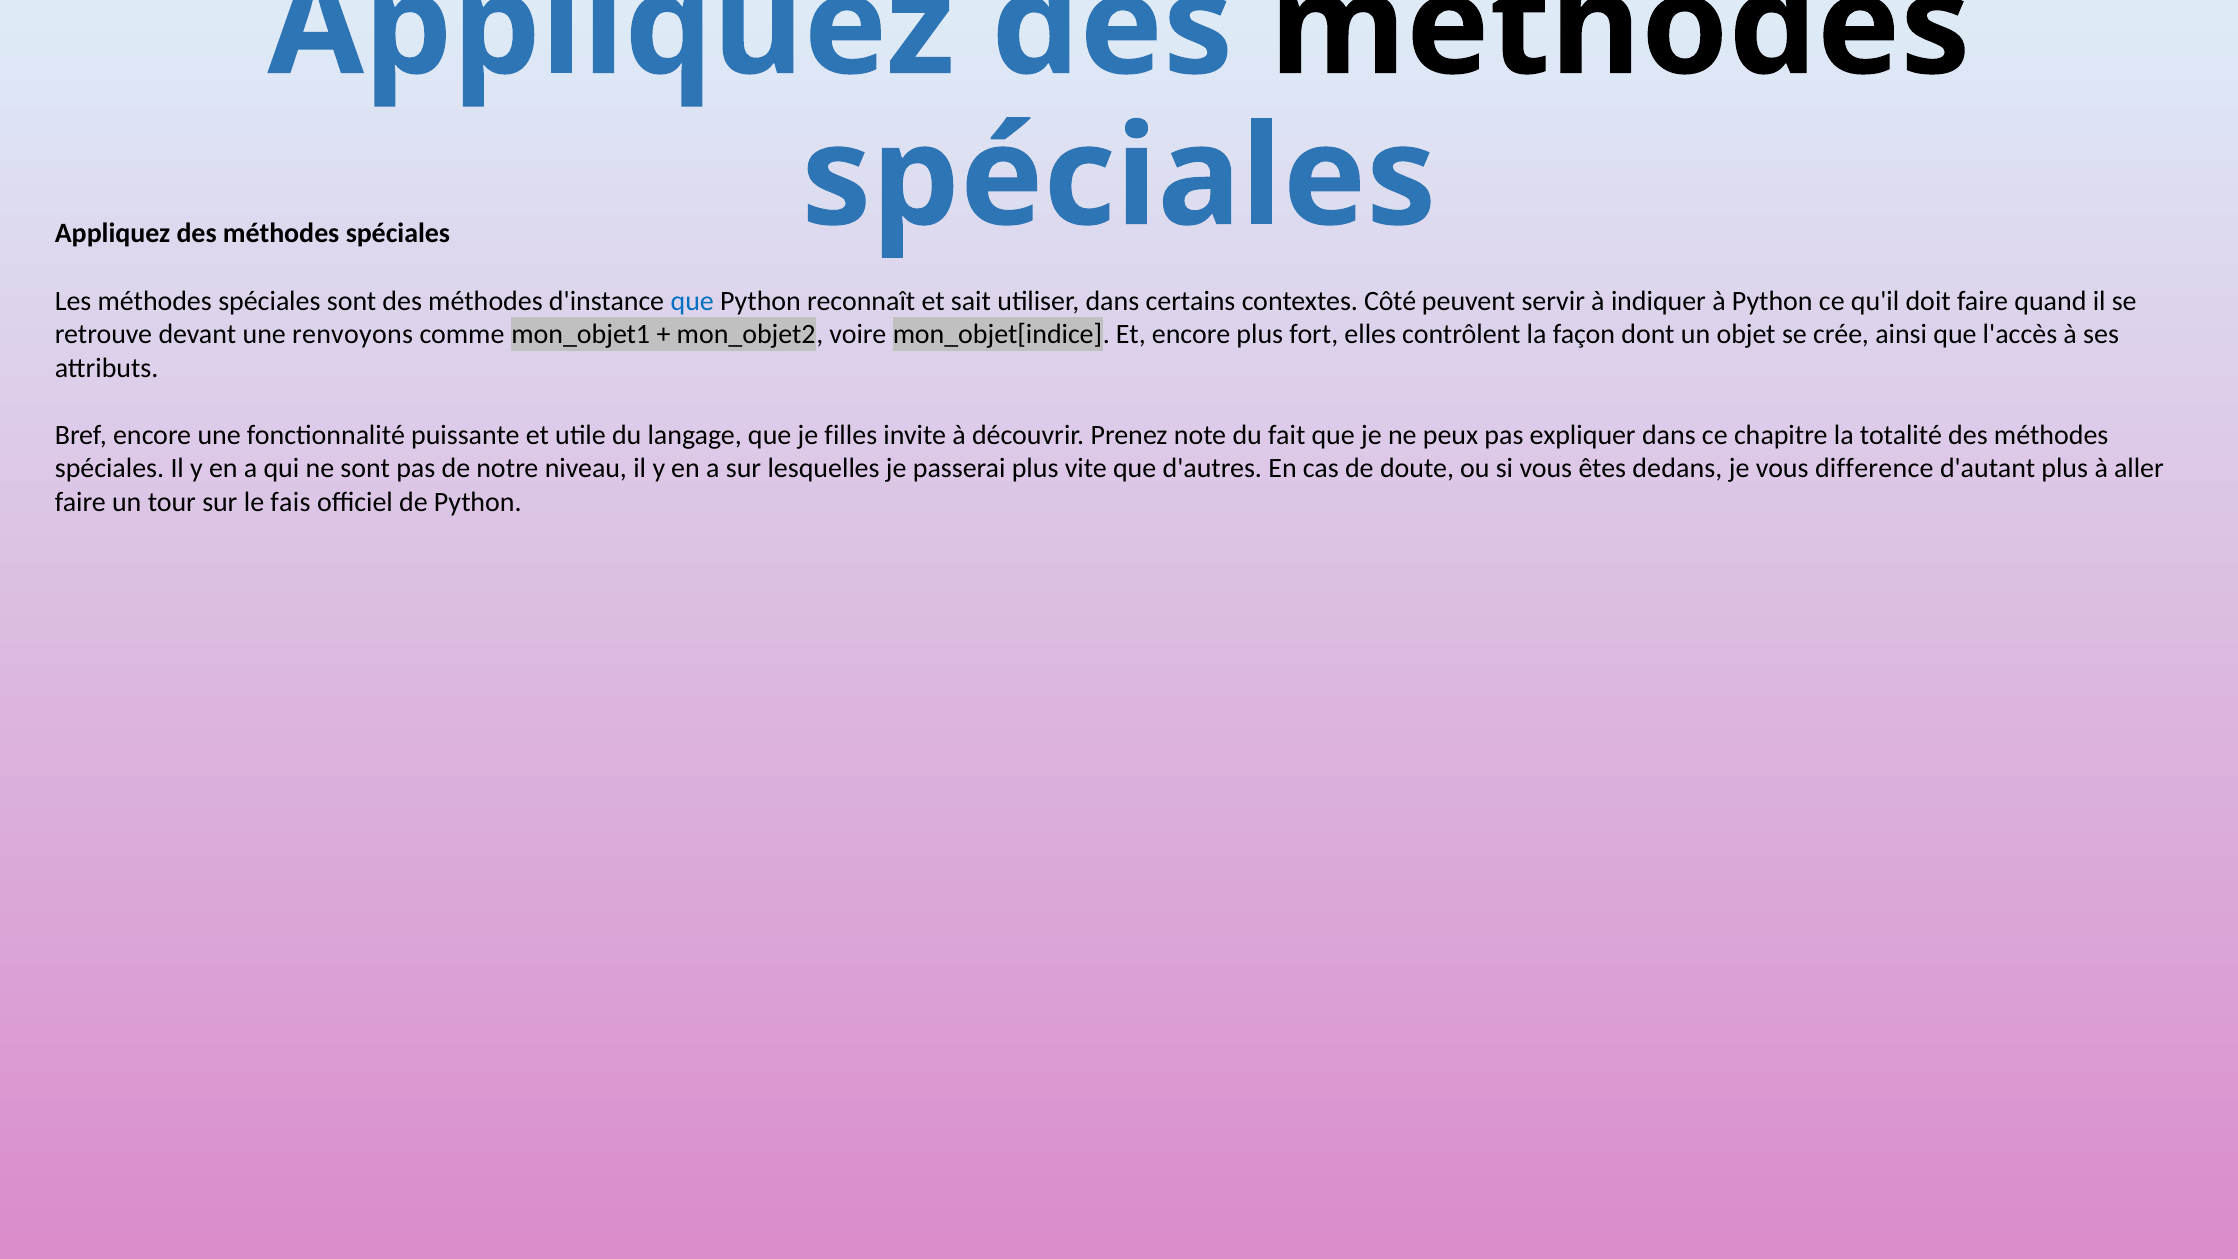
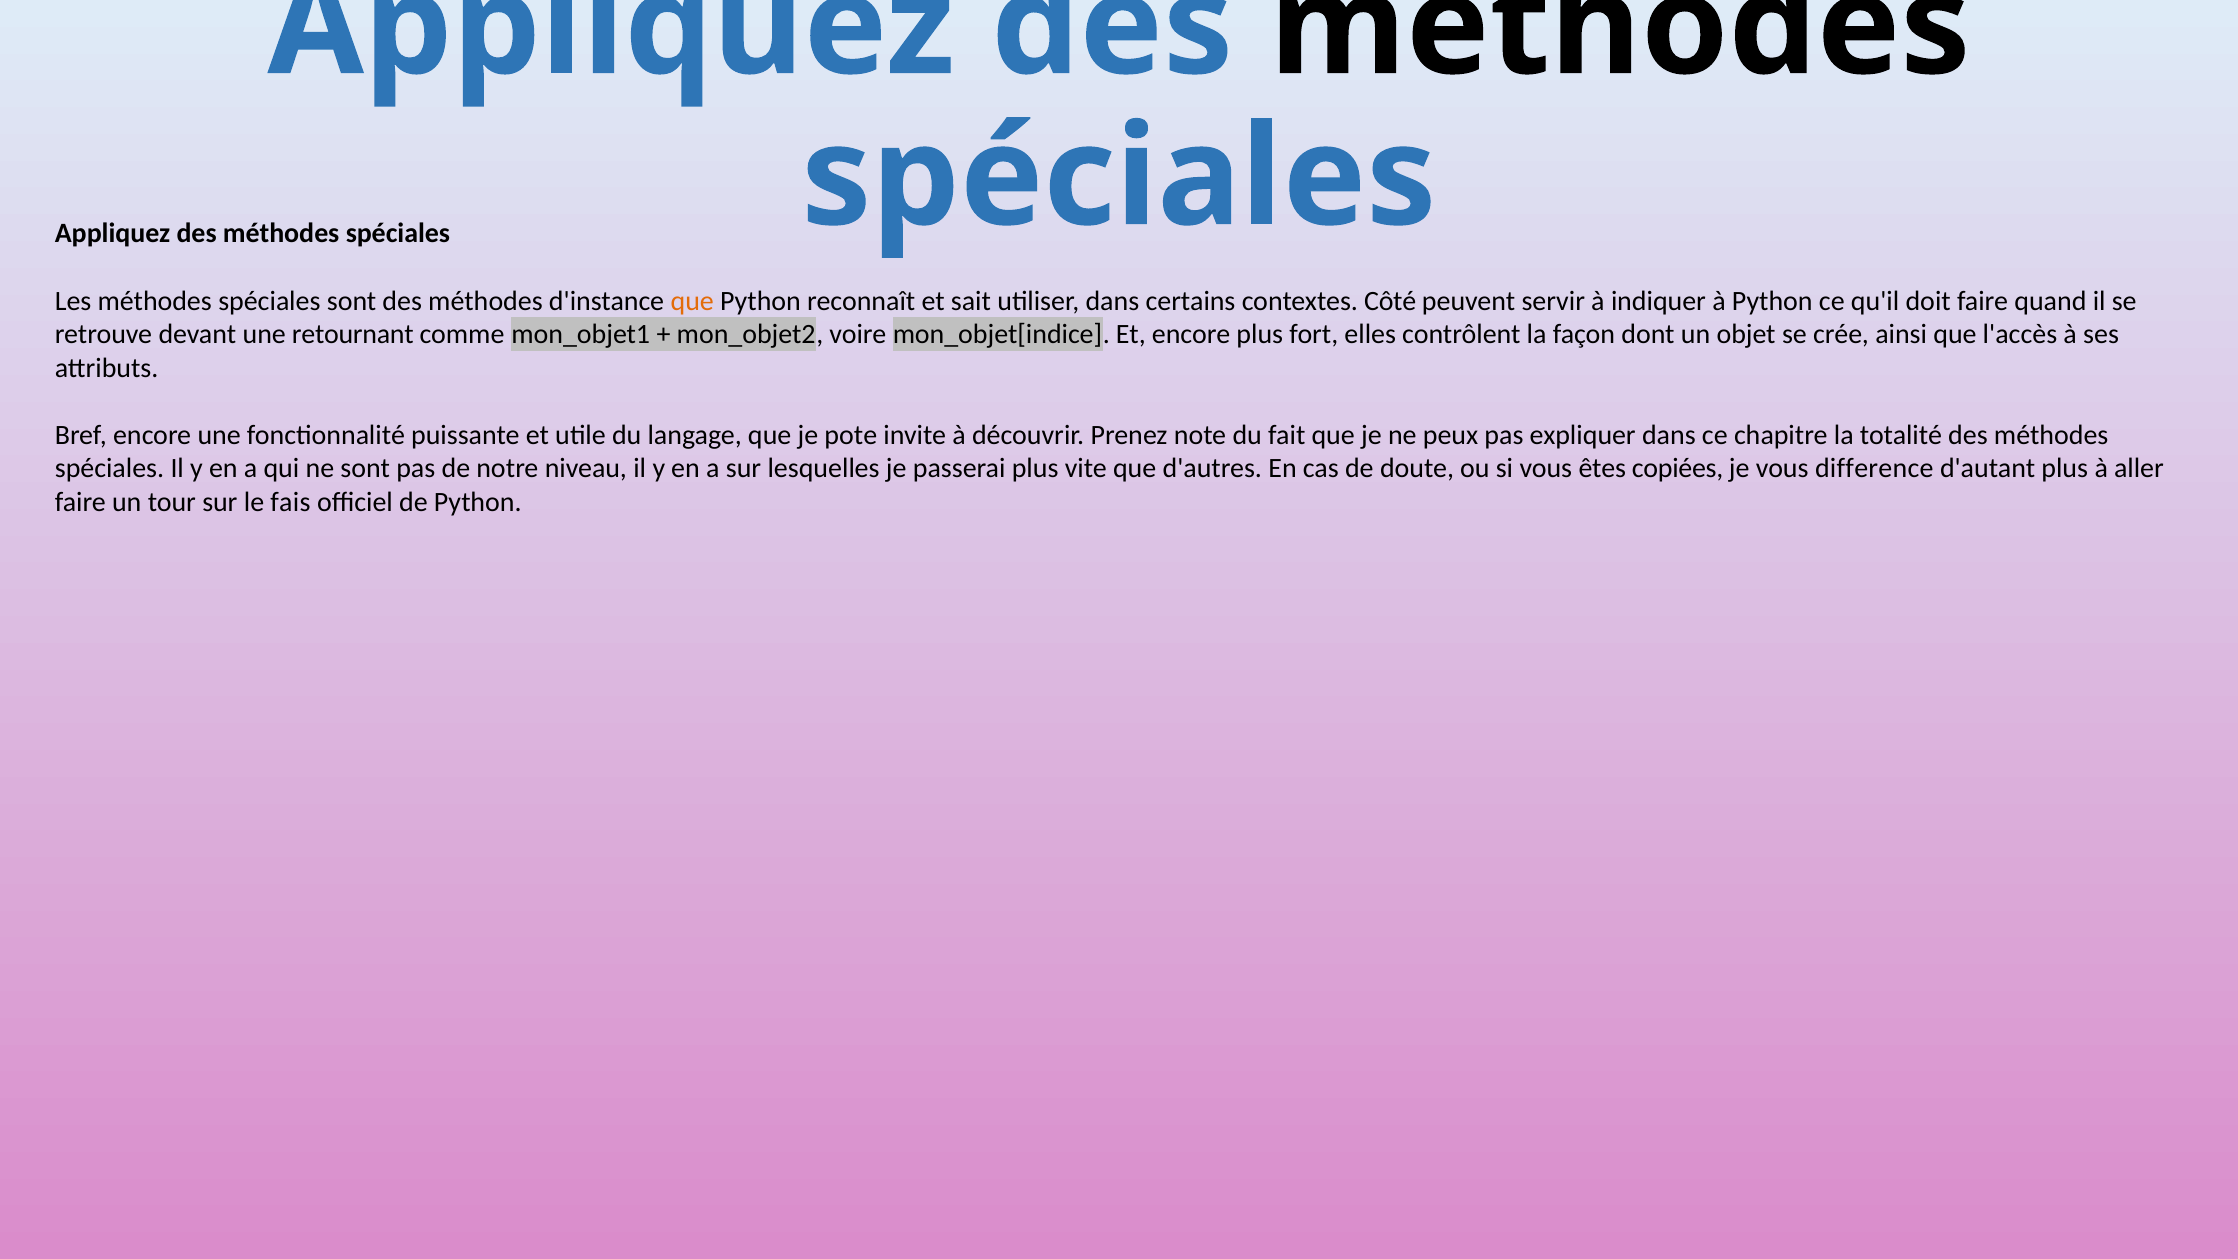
que at (692, 301) colour: blue -> orange
renvoyons: renvoyons -> retournant
filles: filles -> pote
dedans: dedans -> copiées
